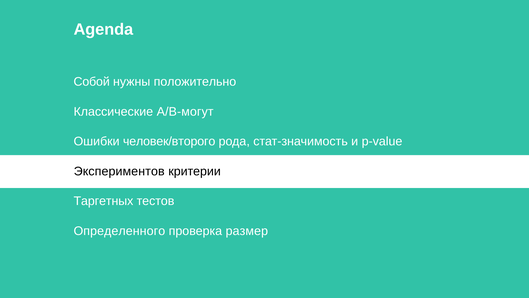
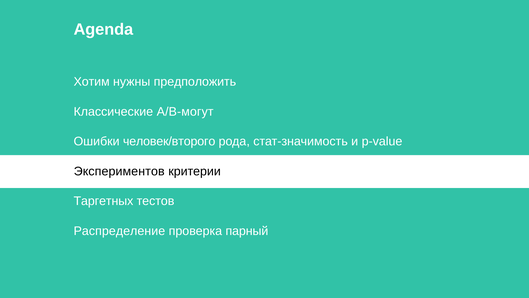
Собой: Собой -> Хотим
положительно: положительно -> предположить
Определенного: Определенного -> Распределение
размер: размер -> парный
